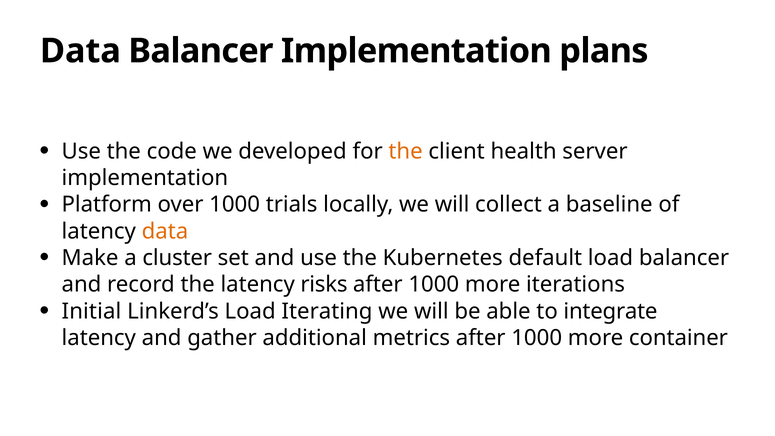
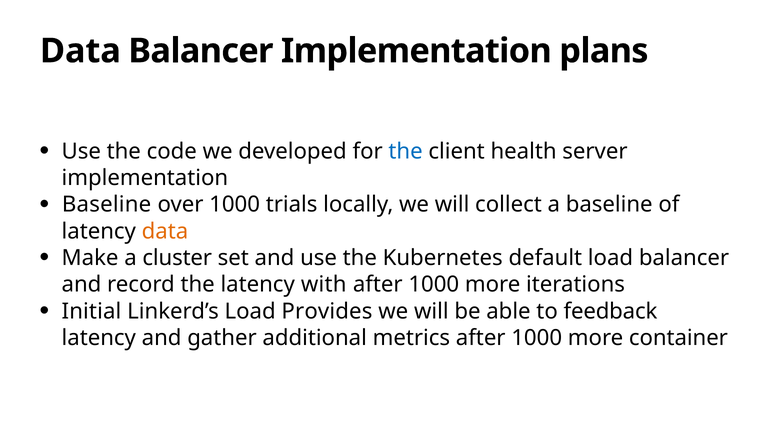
the at (406, 151) colour: orange -> blue
Platform at (107, 205): Platform -> Baseline
risks: risks -> with
Iterating: Iterating -> Provides
integrate: integrate -> feedback
